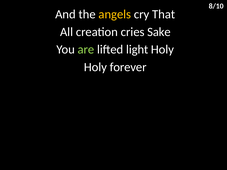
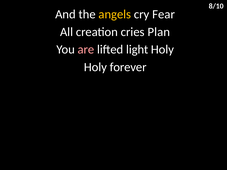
That: That -> Fear
Sake: Sake -> Plan
are colour: light green -> pink
